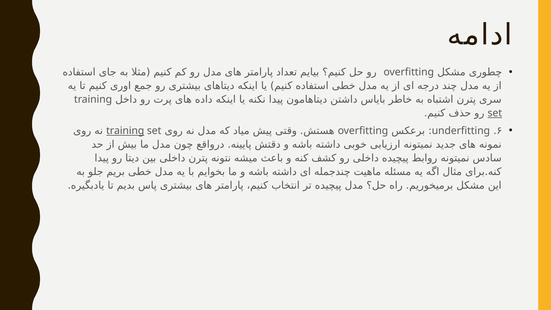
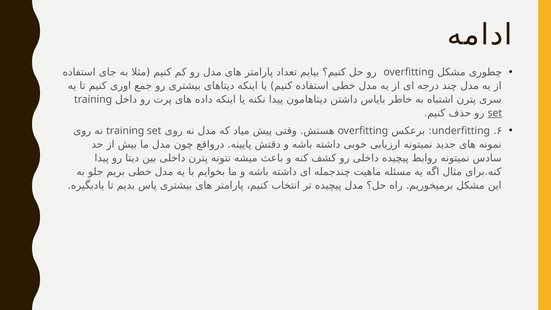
training at (125, 131) underline: present -> none
